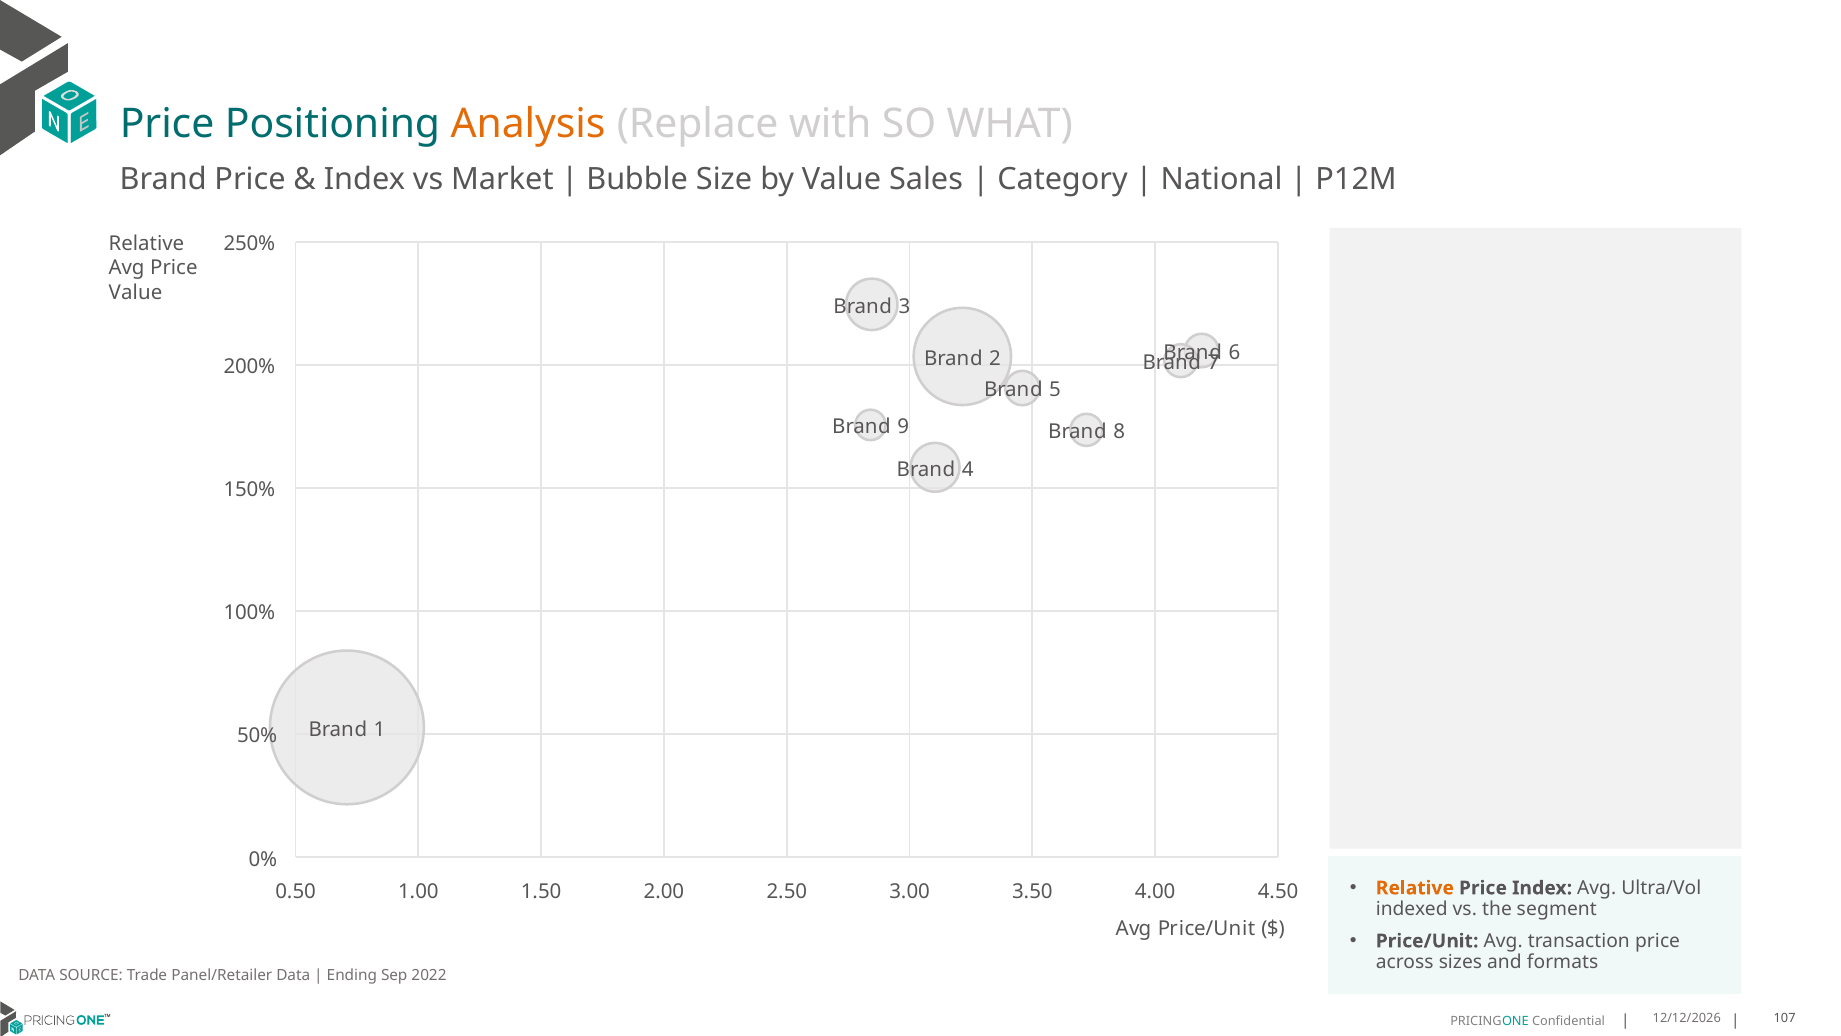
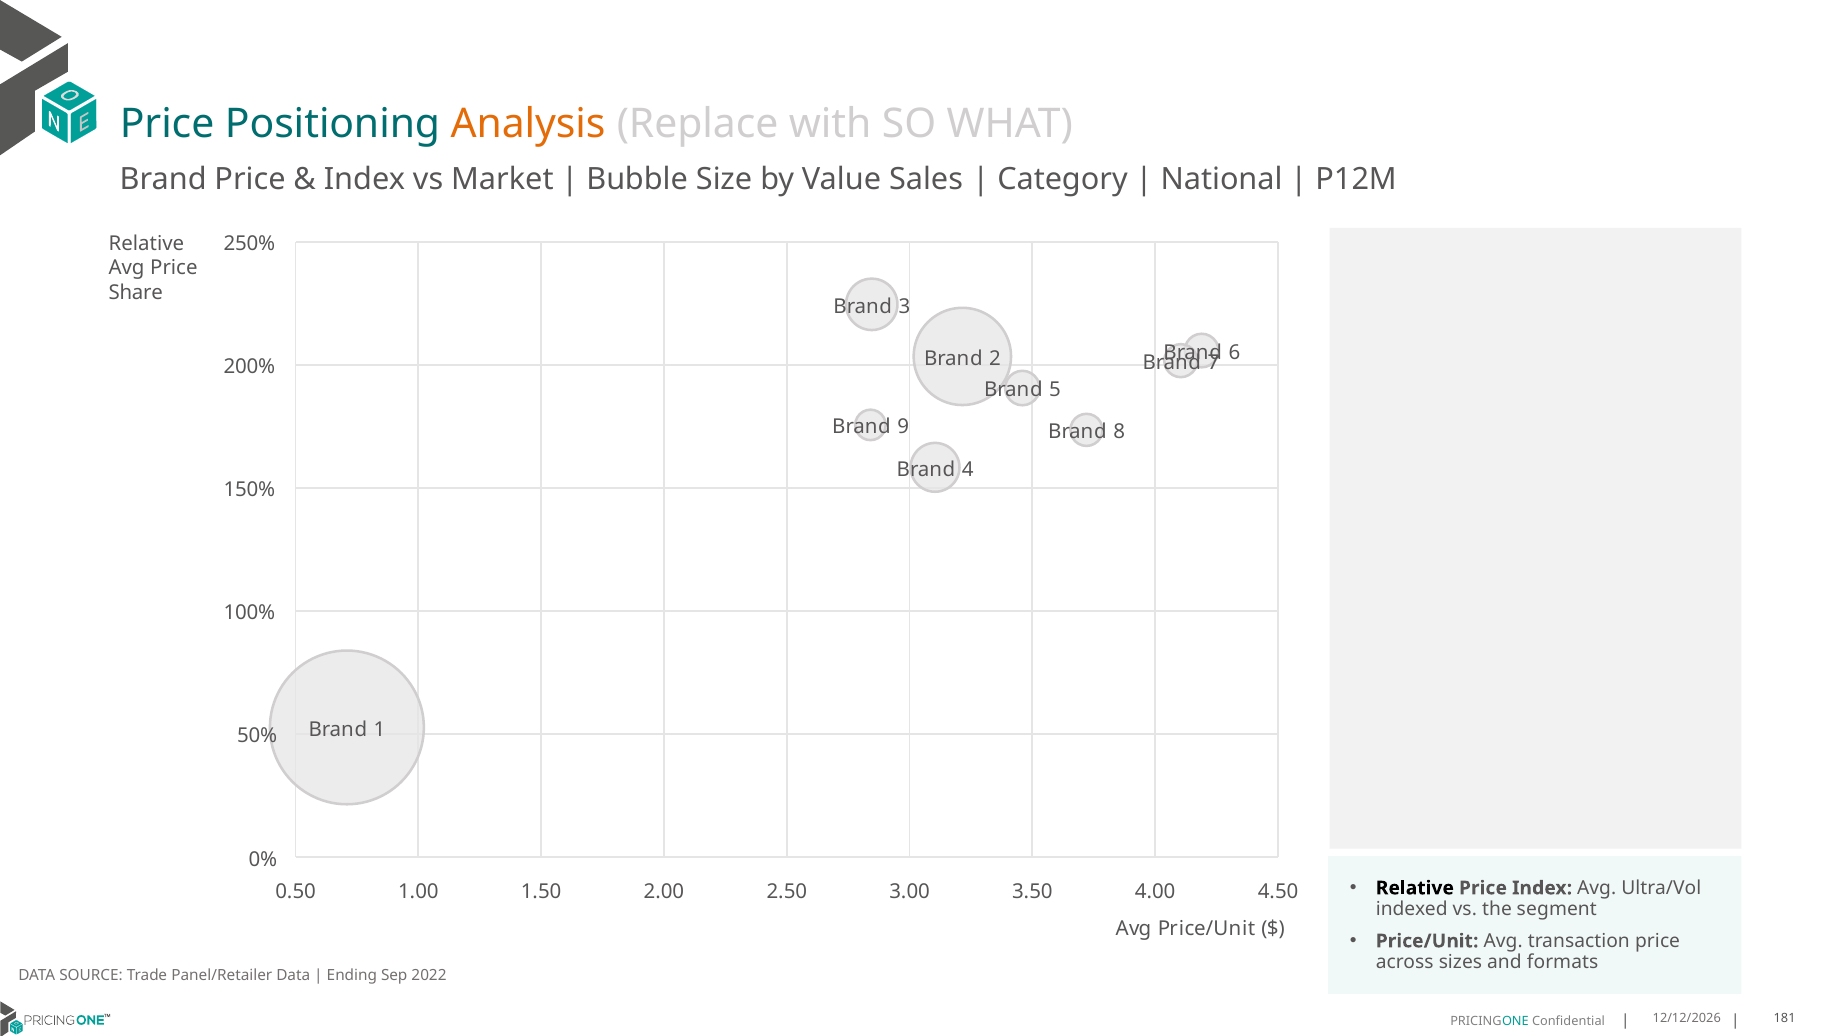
Value at (136, 292): Value -> Share
Relative at (1415, 888) colour: orange -> black
107: 107 -> 181
